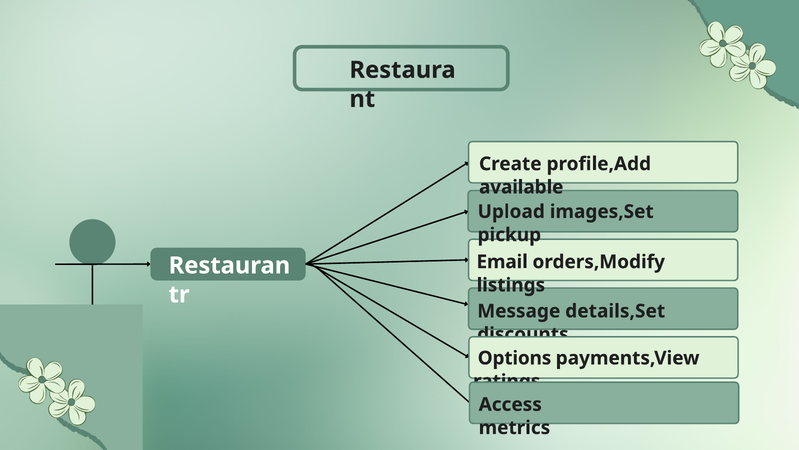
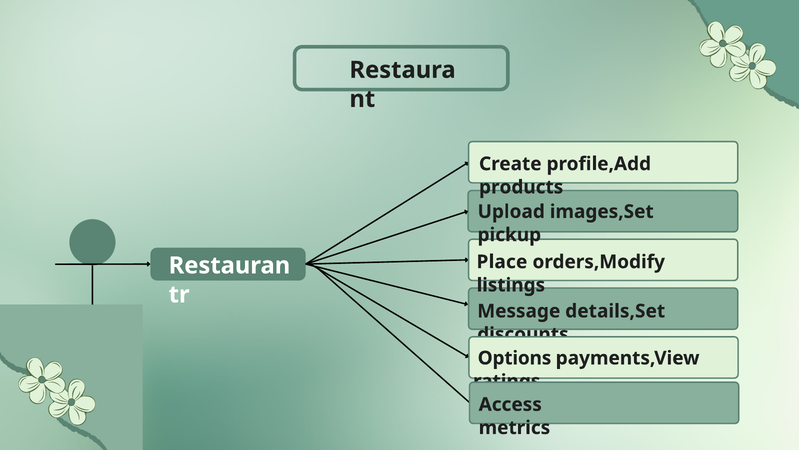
available: available -> products
Email: Email -> Place
